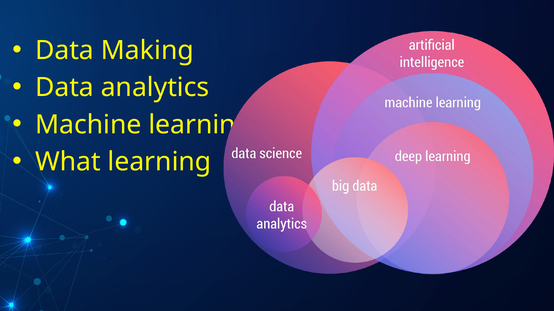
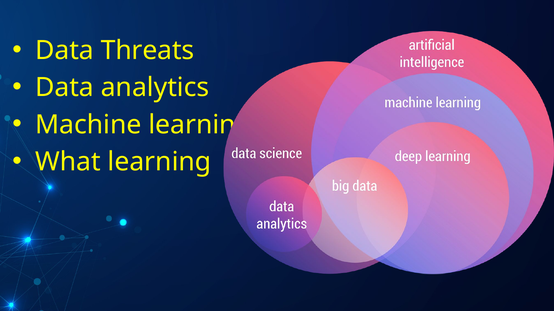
Making: Making -> Threats
